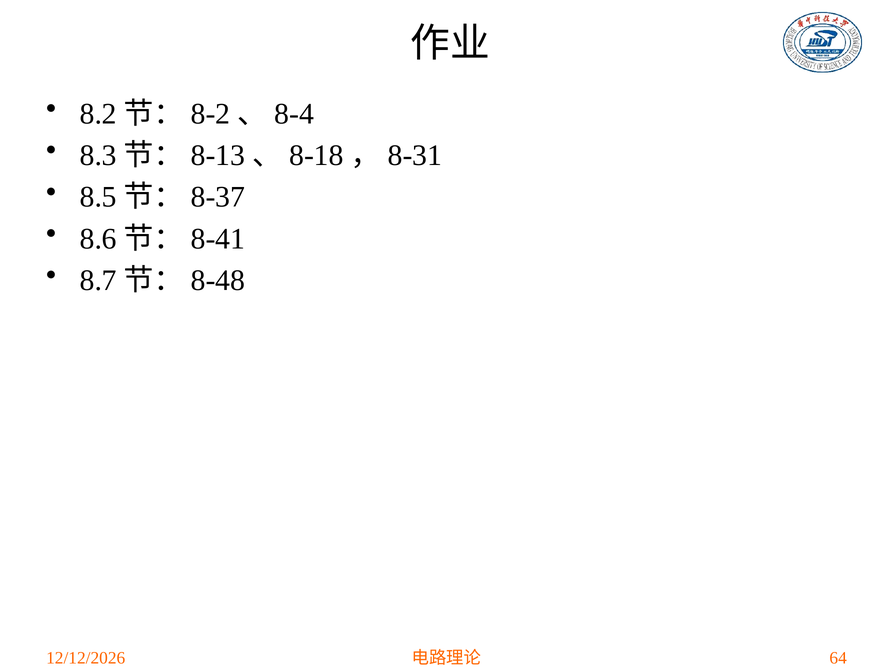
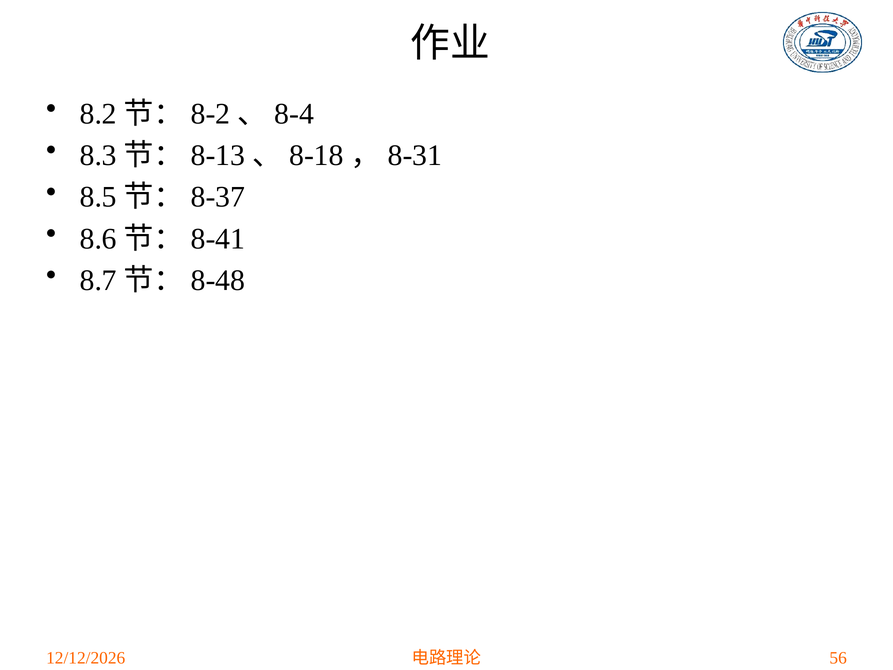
64: 64 -> 56
